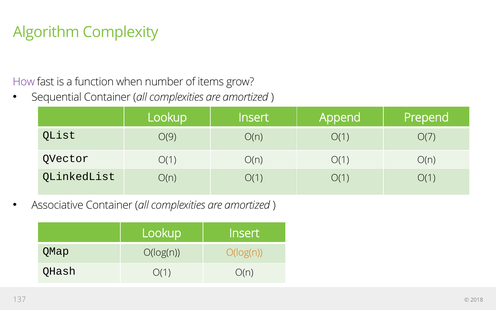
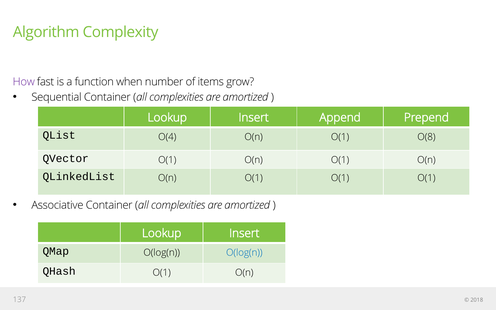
O(9: O(9 -> O(4
O(7: O(7 -> O(8
O(log(n at (244, 253) colour: orange -> blue
